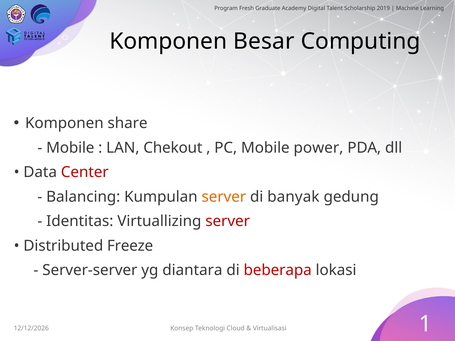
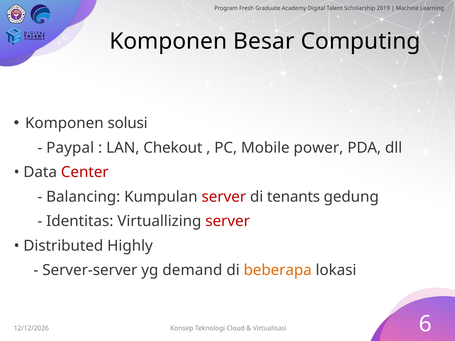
share: share -> solusi
Mobile at (70, 148): Mobile -> Paypal
server at (224, 197) colour: orange -> red
banyak: banyak -> tenants
Freeze: Freeze -> Highly
diantara: diantara -> demand
beberapa colour: red -> orange
1: 1 -> 6
